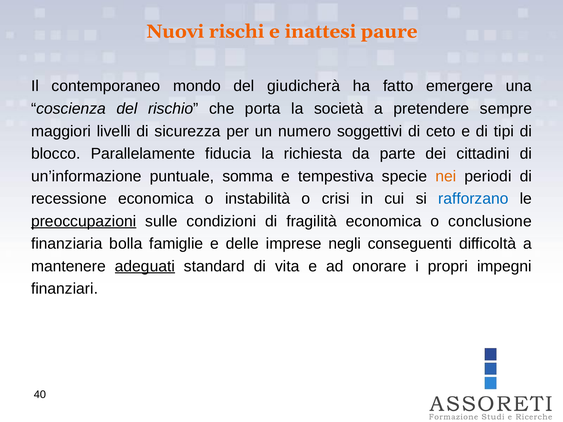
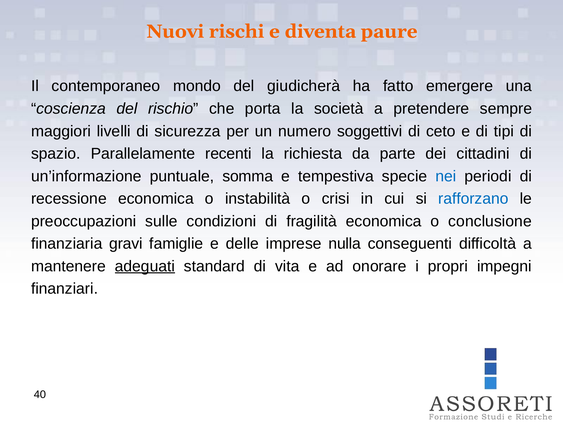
inattesi: inattesi -> diventa
blocco: blocco -> spazio
fiducia: fiducia -> recenti
nei colour: orange -> blue
preoccupazioni underline: present -> none
bolla: bolla -> gravi
negli: negli -> nulla
